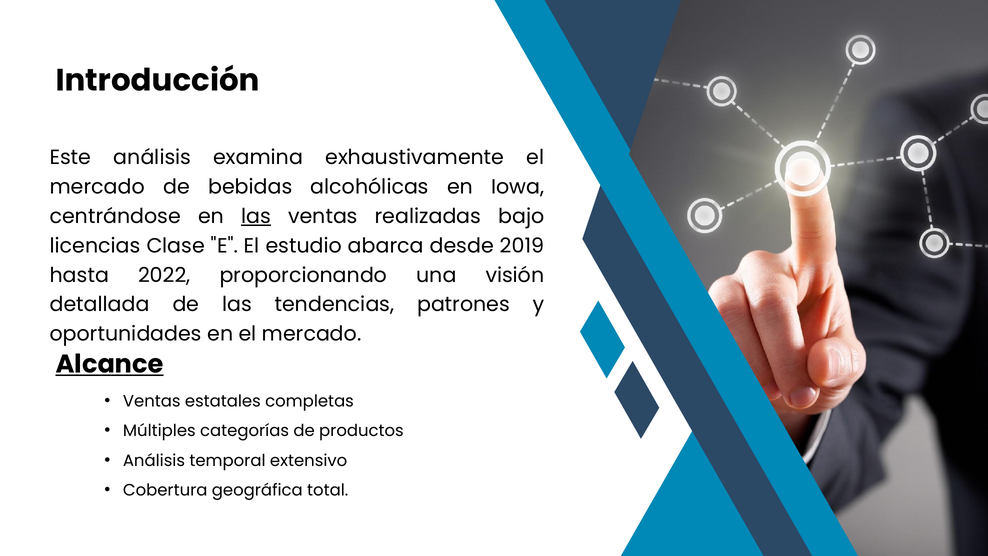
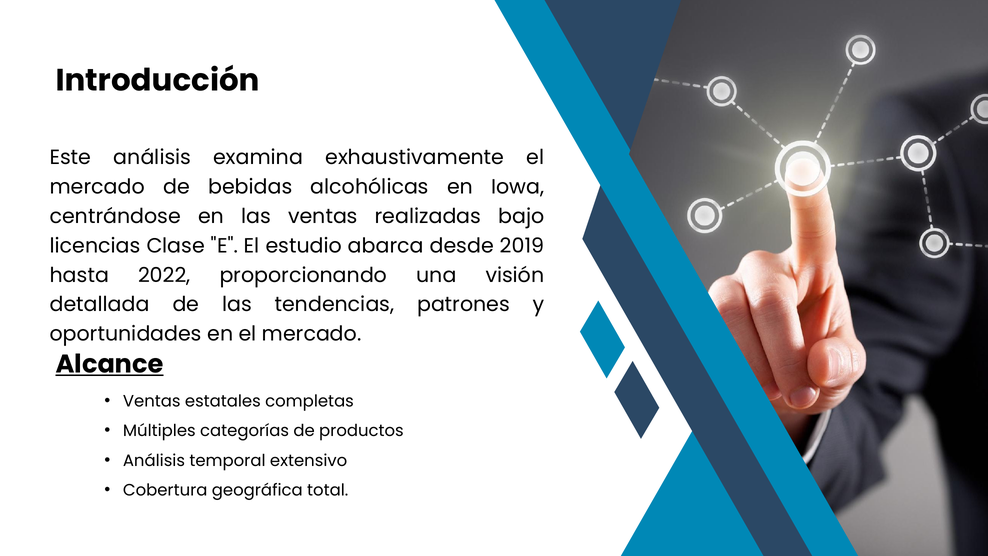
las at (256, 216) underline: present -> none
